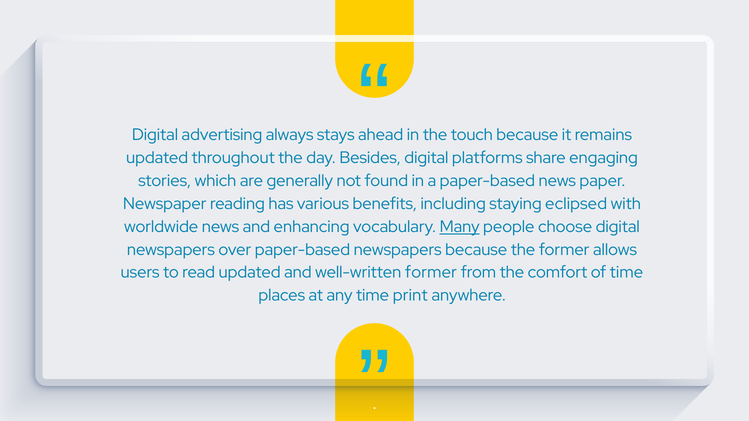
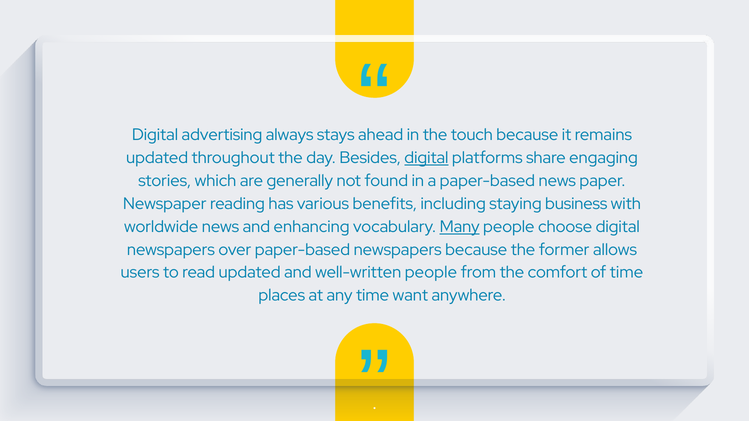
digital at (426, 158) underline: none -> present
eclipsed: eclipsed -> business
well-written former: former -> people
print: print -> want
